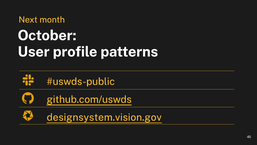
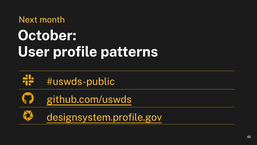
designsystem.vision.gov: designsystem.vision.gov -> designsystem.profile.gov
